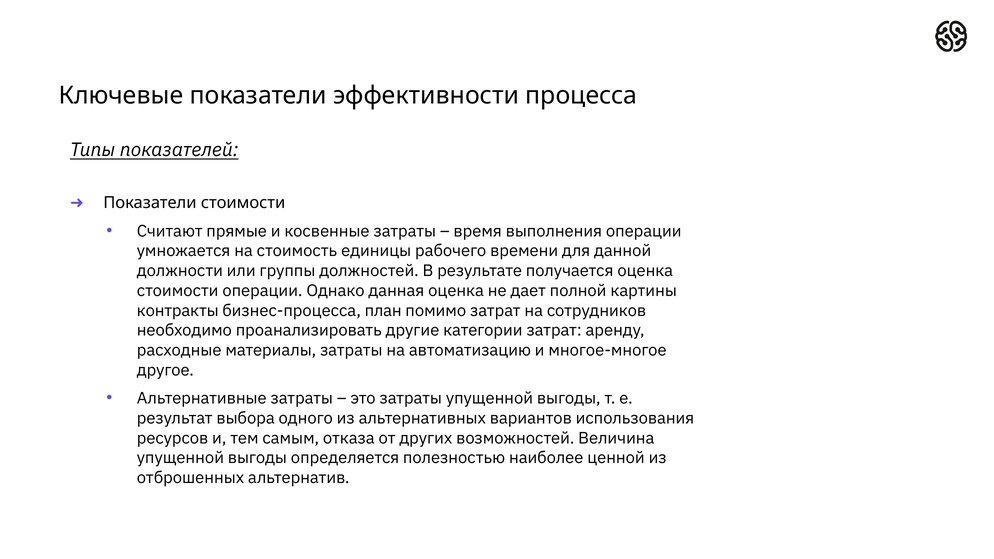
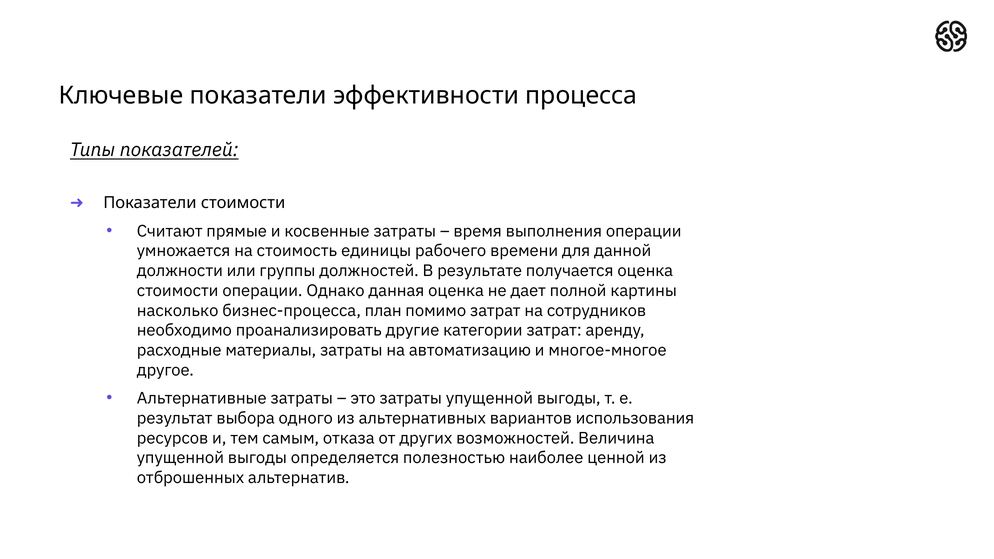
контракты: контракты -> насколько
